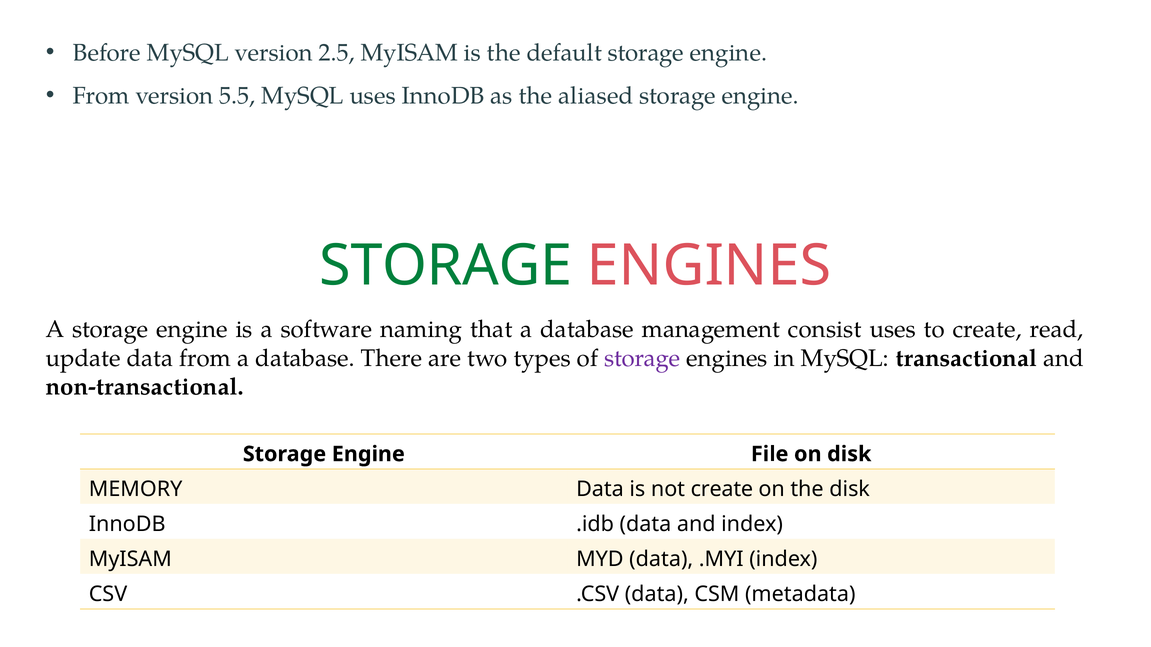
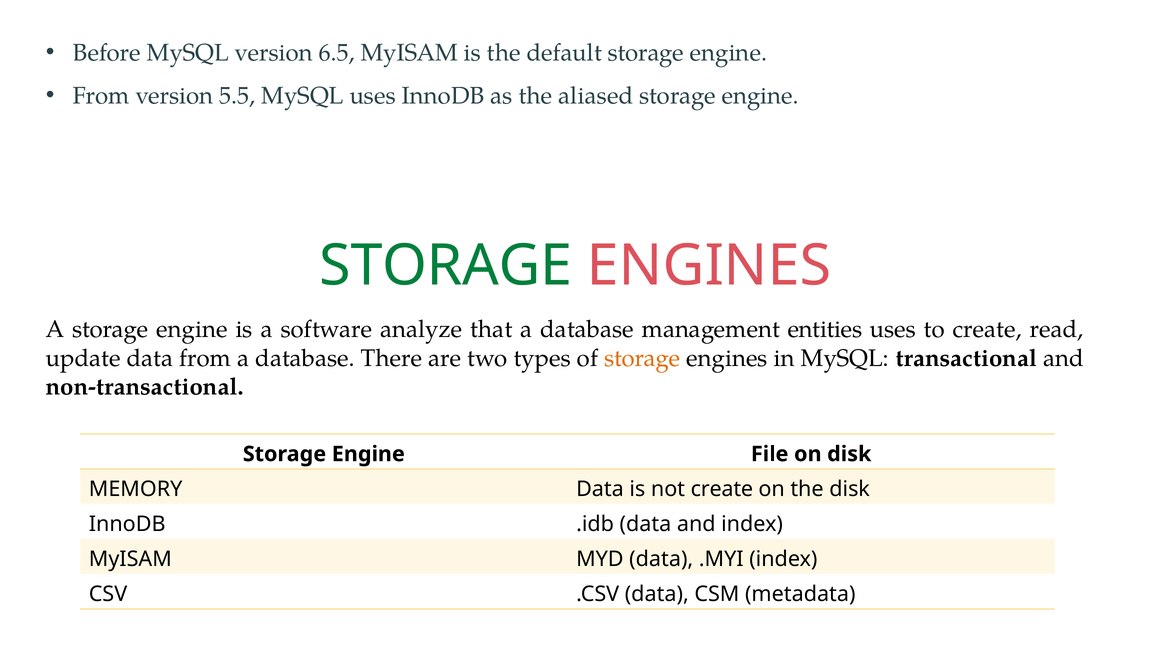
2.5: 2.5 -> 6.5
naming: naming -> analyze
consist: consist -> entities
storage at (642, 358) colour: purple -> orange
